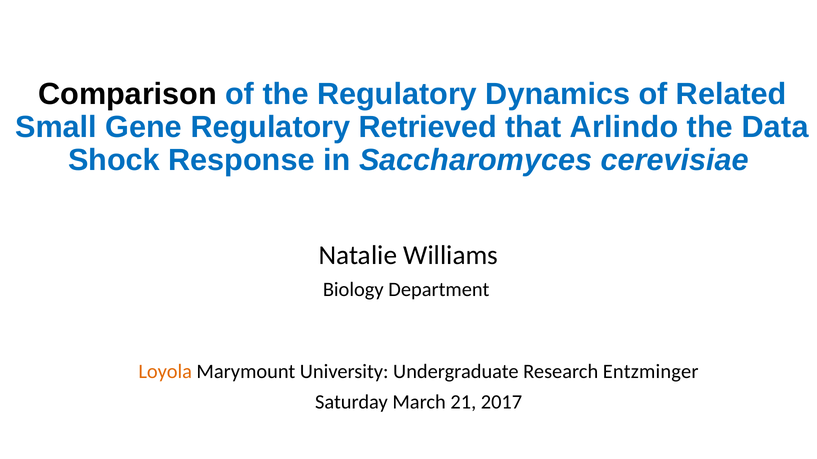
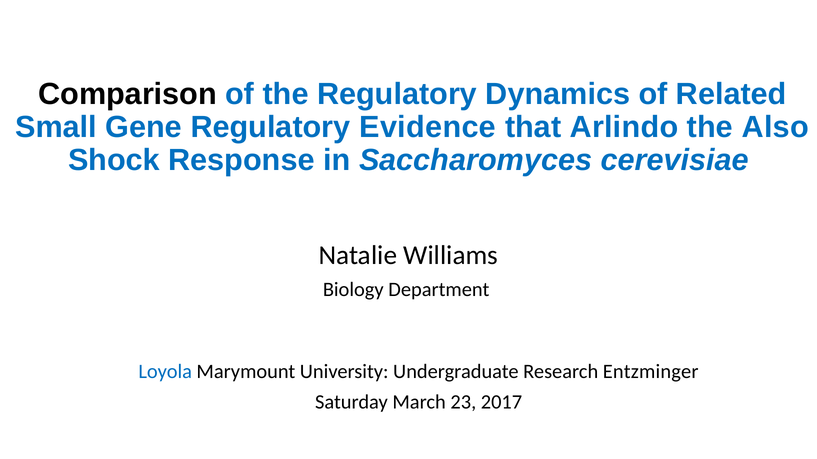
Retrieved: Retrieved -> Evidence
Data: Data -> Also
Loyola colour: orange -> blue
21: 21 -> 23
